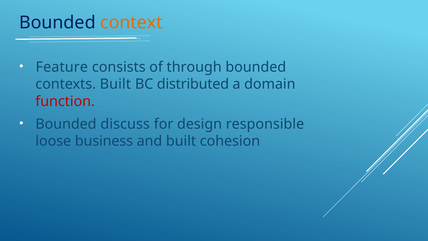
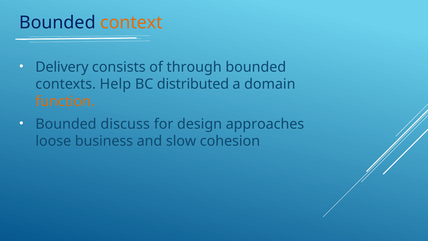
Feature: Feature -> Delivery
contexts Built: Built -> Help
function colour: red -> orange
responsible: responsible -> approaches
and built: built -> slow
